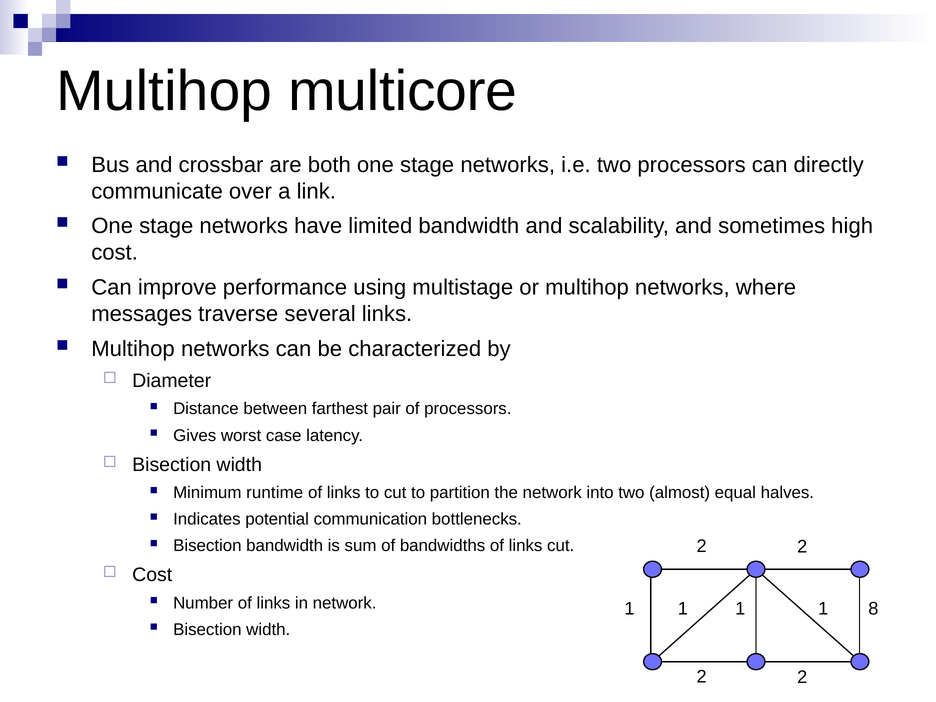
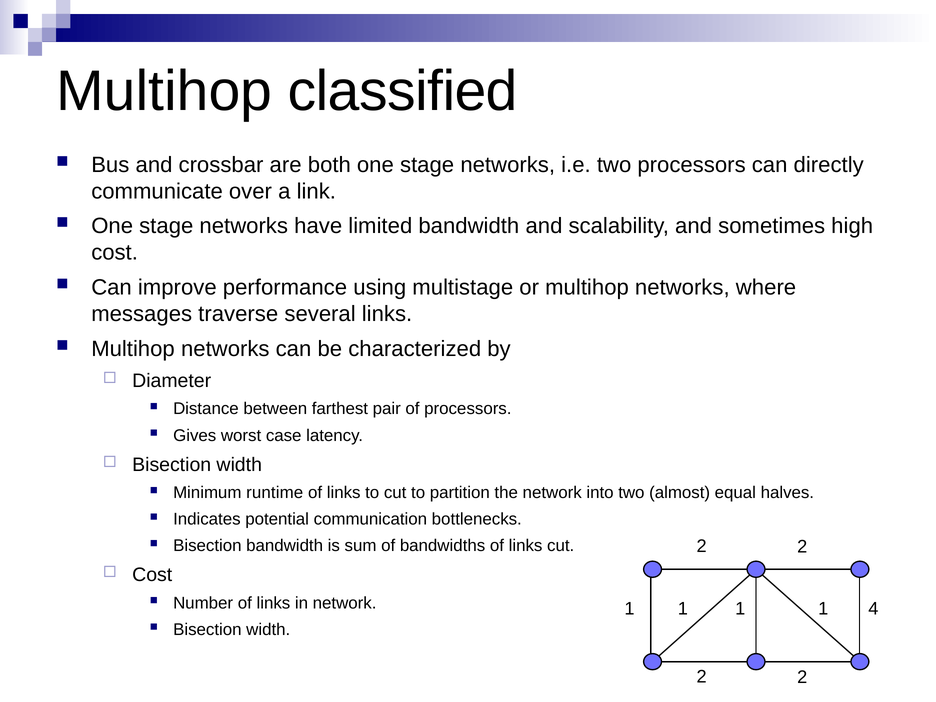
multicore: multicore -> classified
8: 8 -> 4
